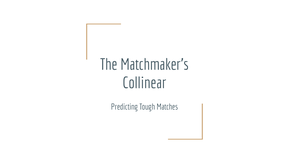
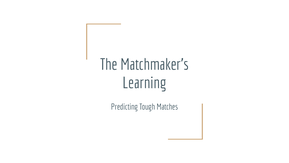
Collinear: Collinear -> Learning
